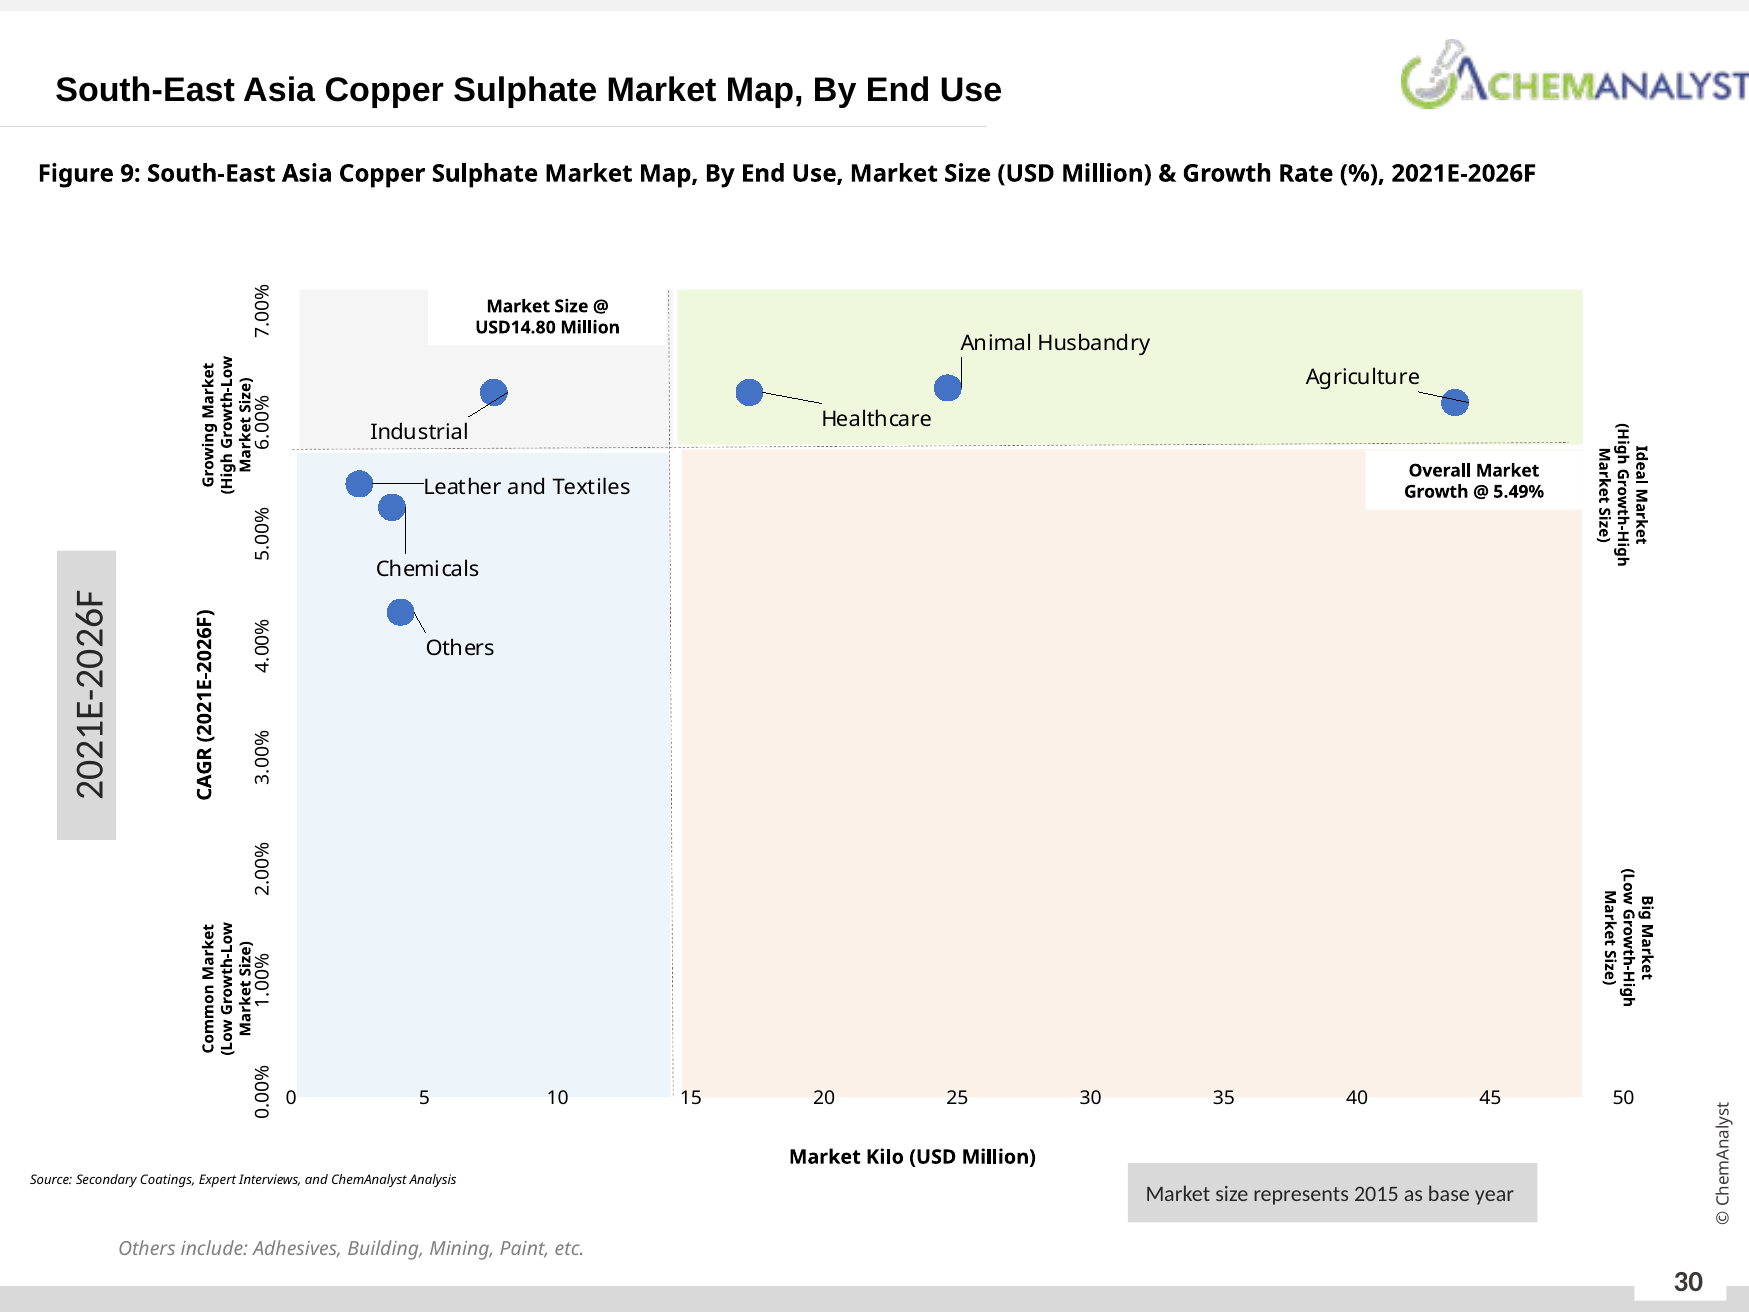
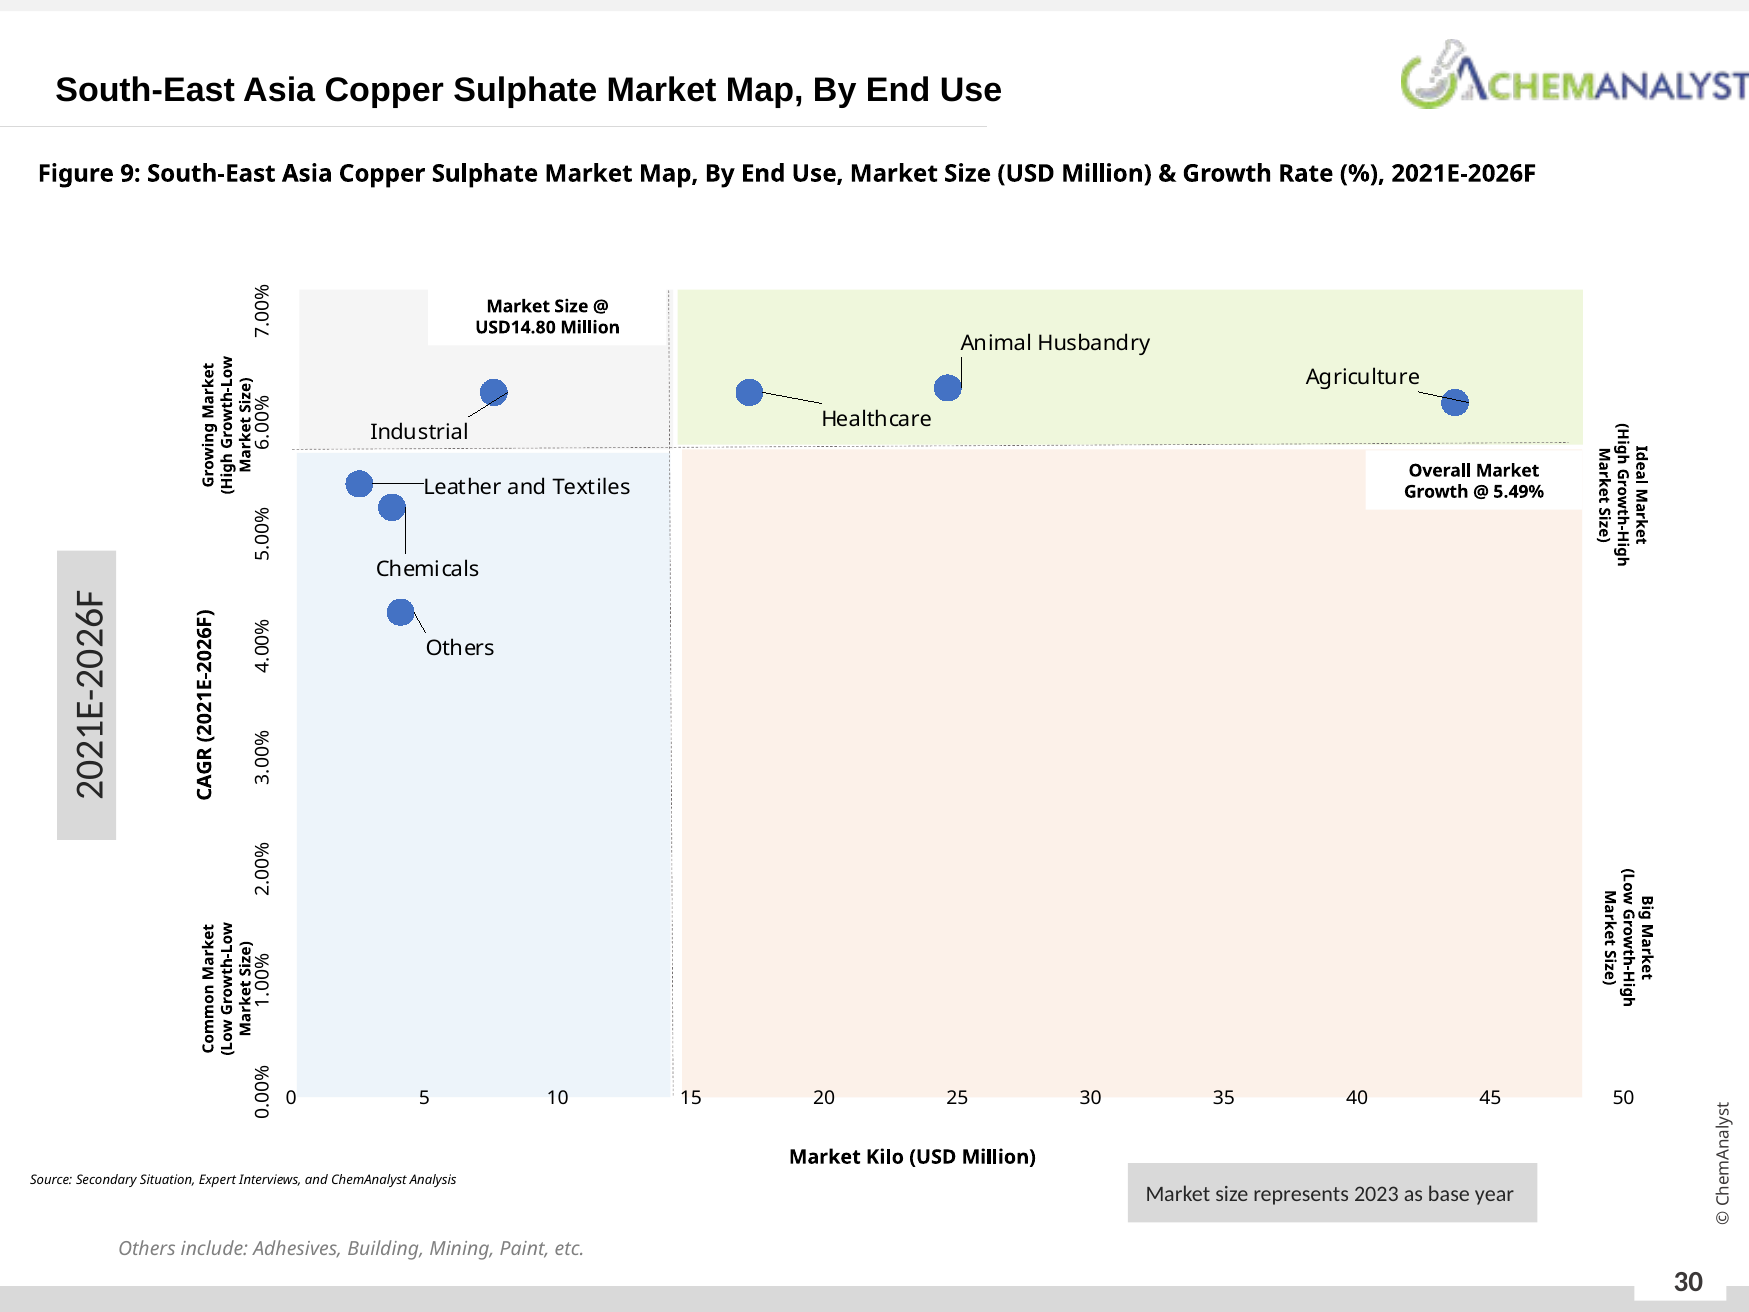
Coatings: Coatings -> Situation
2015: 2015 -> 2023
